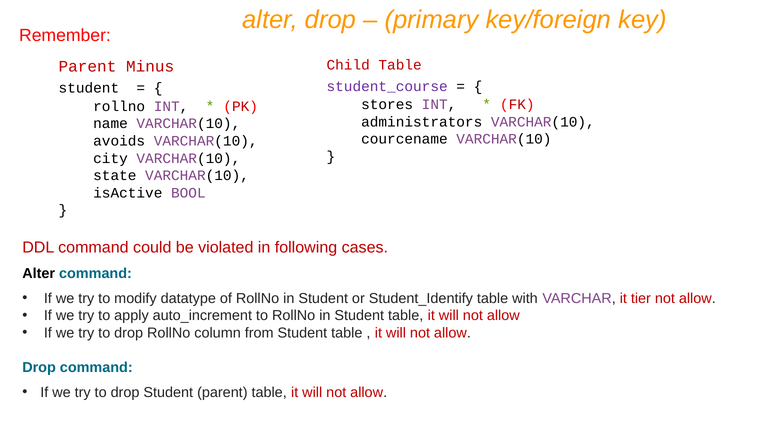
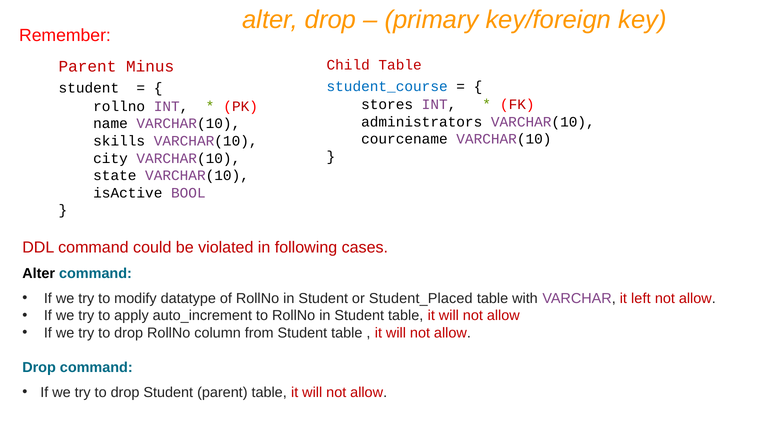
student_course colour: purple -> blue
avoids: avoids -> skills
Student_Identify: Student_Identify -> Student_Placed
tier: tier -> left
